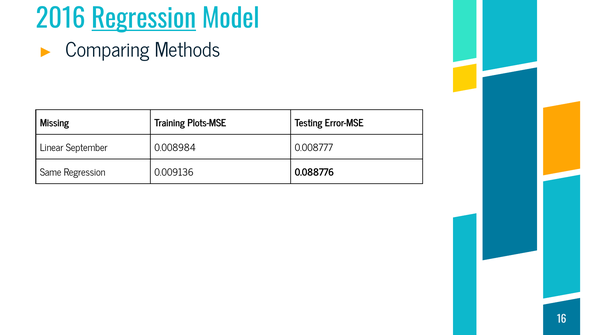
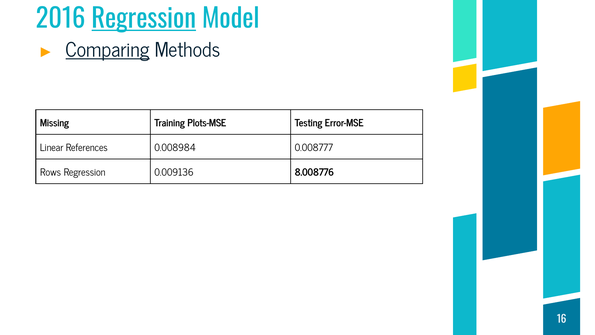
Comparing underline: none -> present
September: September -> References
Same: Same -> Rows
0.088776: 0.088776 -> 8.008776
